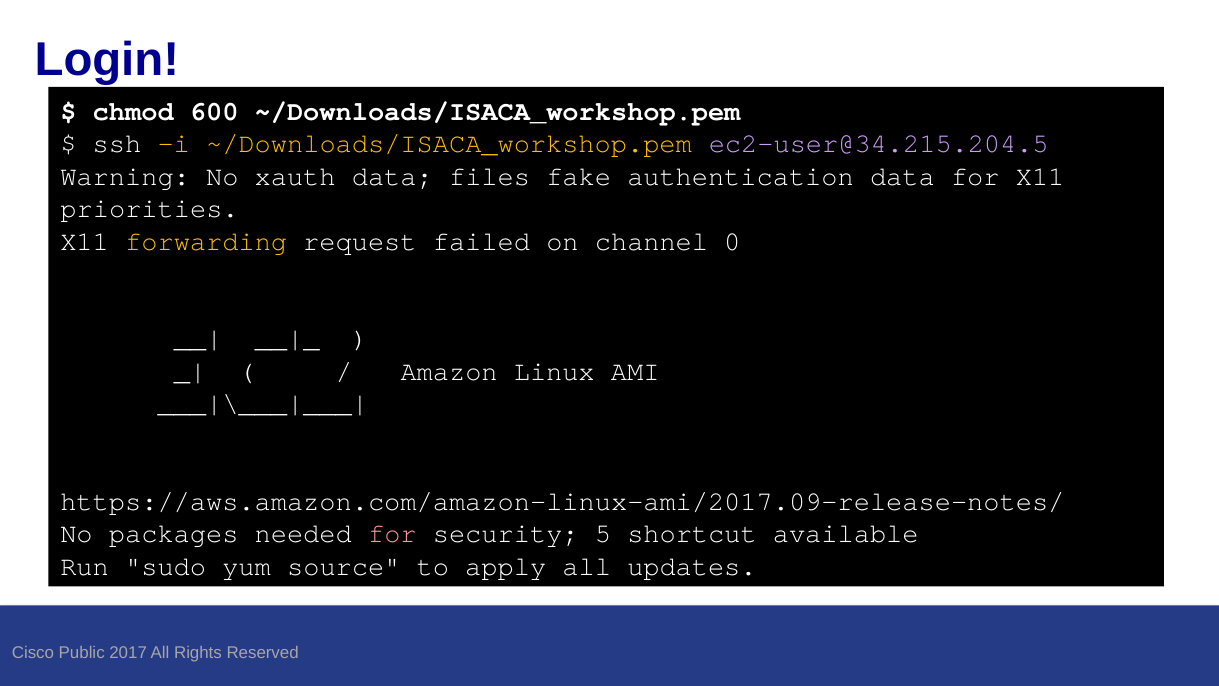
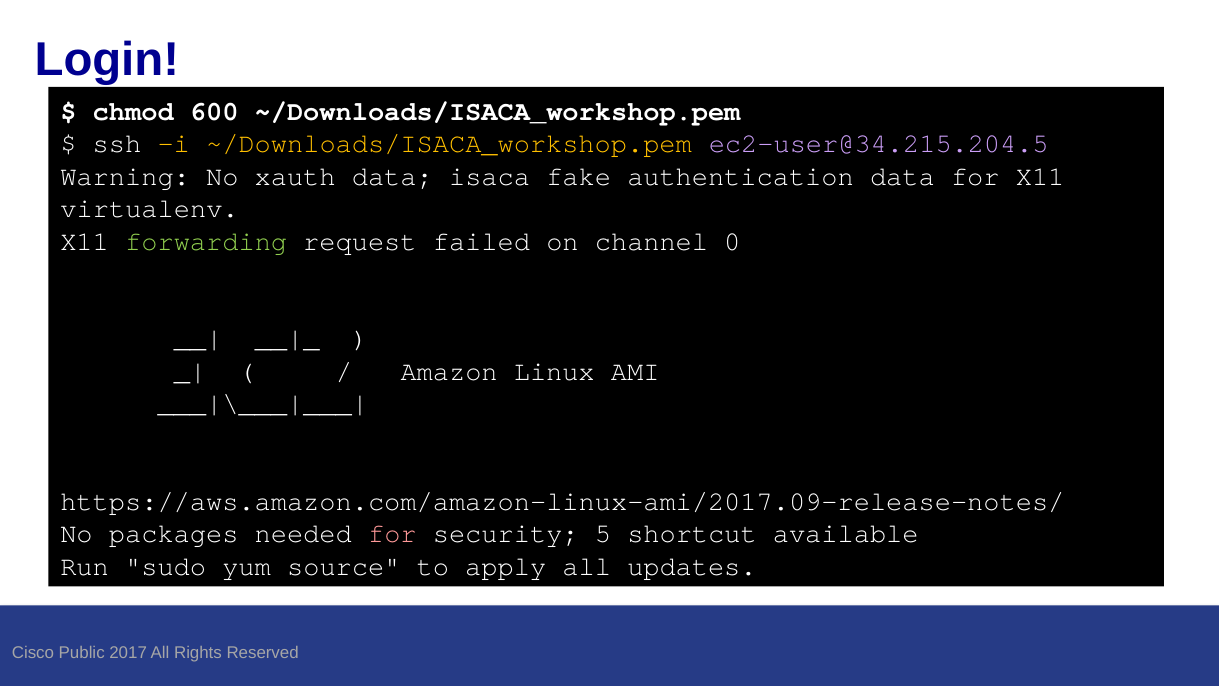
files: files -> isaca
priorities: priorities -> virtualenv
forwarding colour: yellow -> light green
